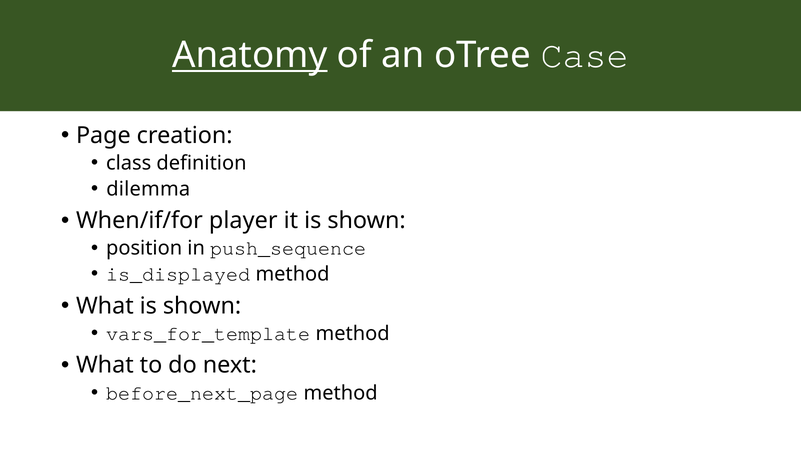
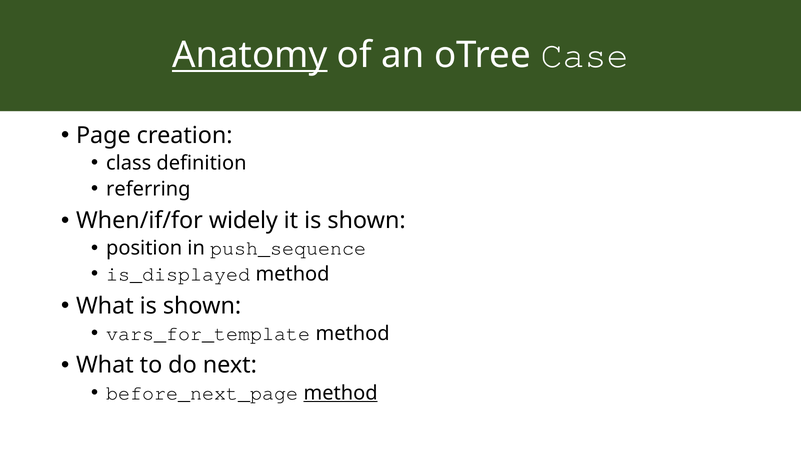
dilemma: dilemma -> referring
player: player -> widely
method at (341, 393) underline: none -> present
